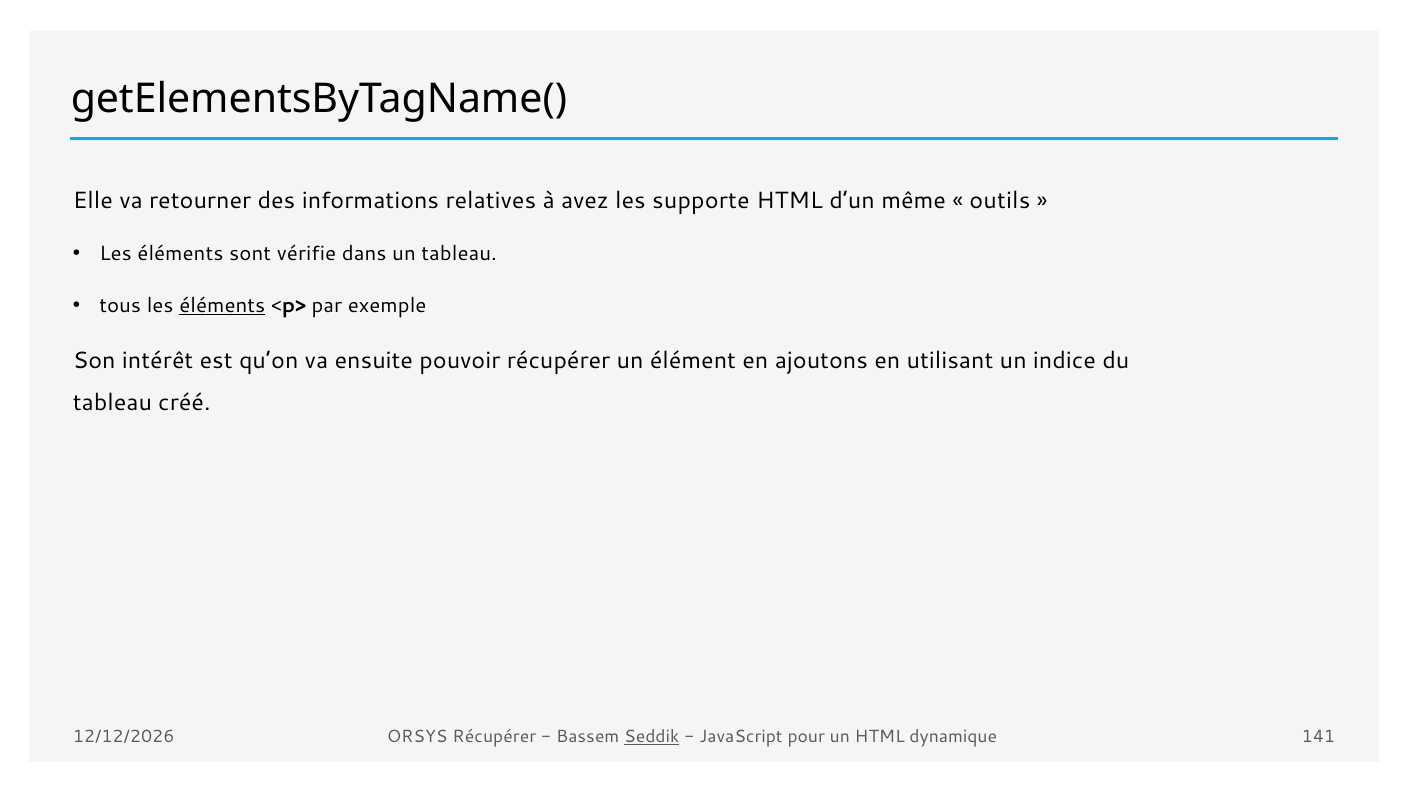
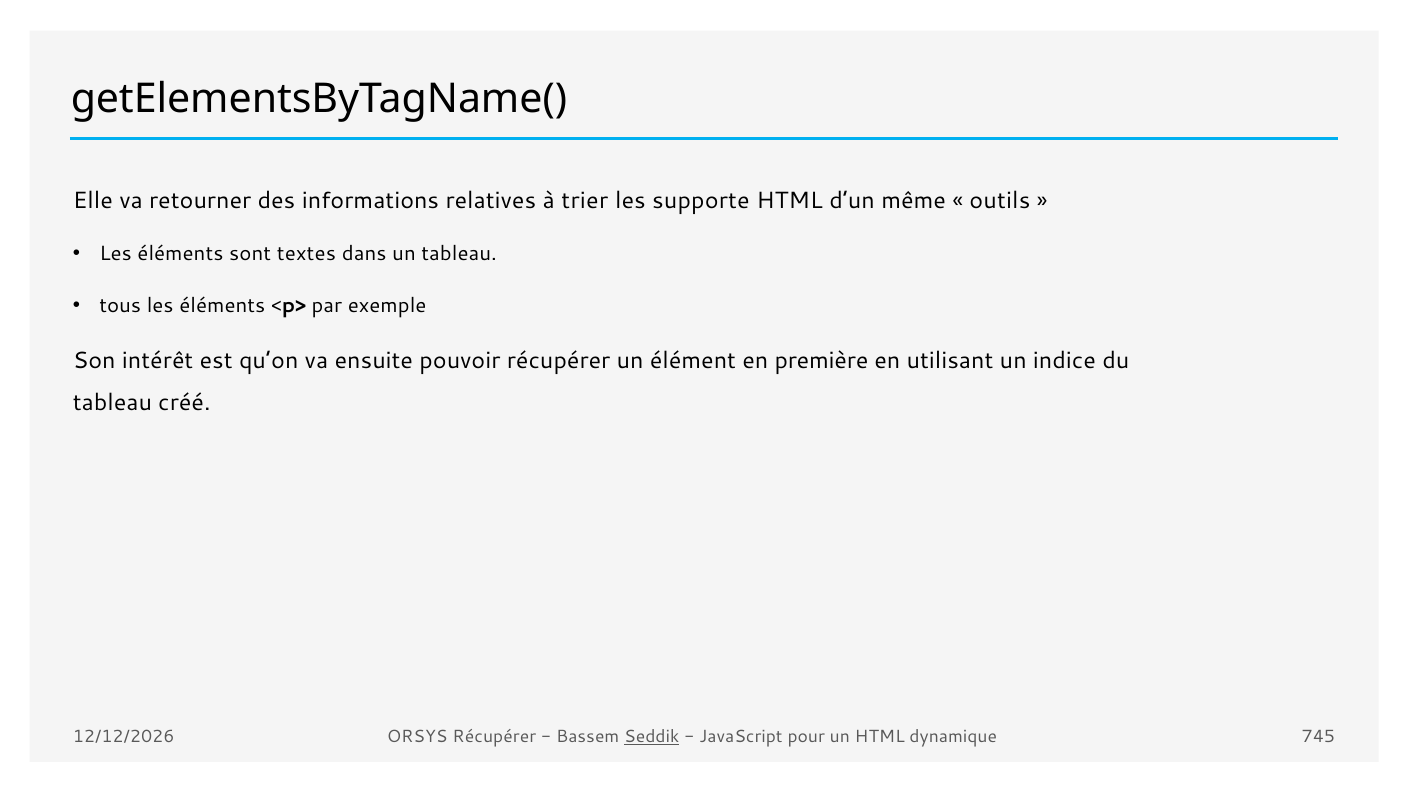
avez: avez -> trier
vérifie: vérifie -> textes
éléments at (222, 306) underline: present -> none
ajoutons: ajoutons -> première
141: 141 -> 745
